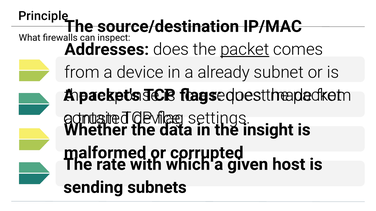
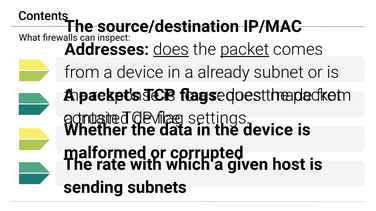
Principle: Principle -> Contents
does at (171, 50) underline: none -> present
the insight: insight -> device
